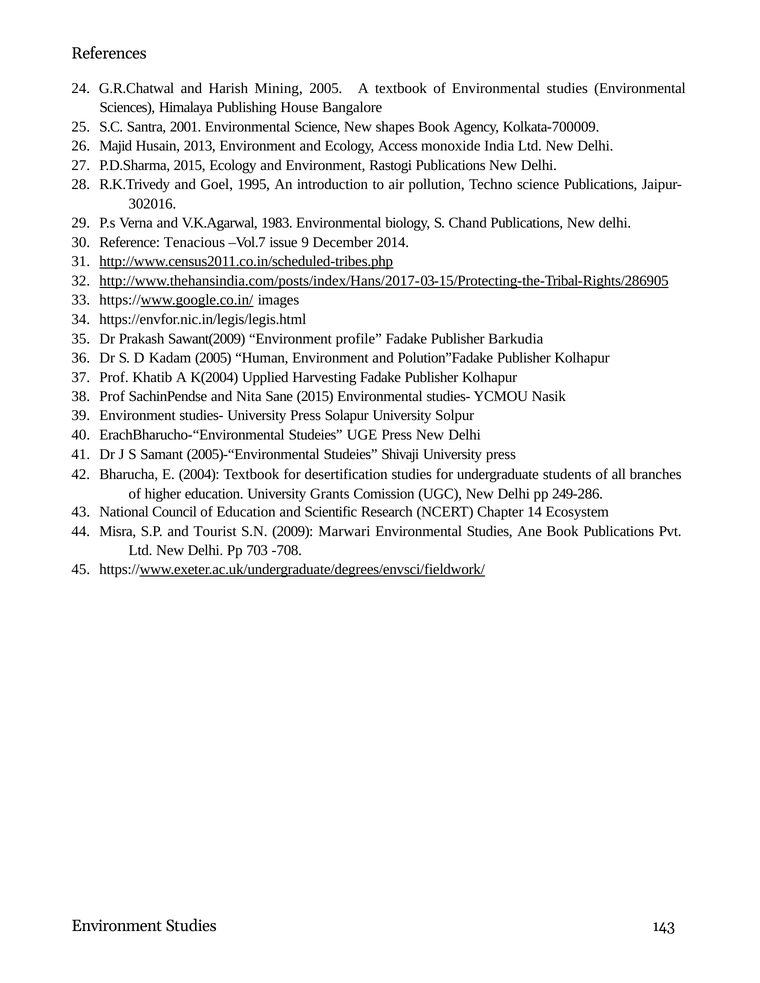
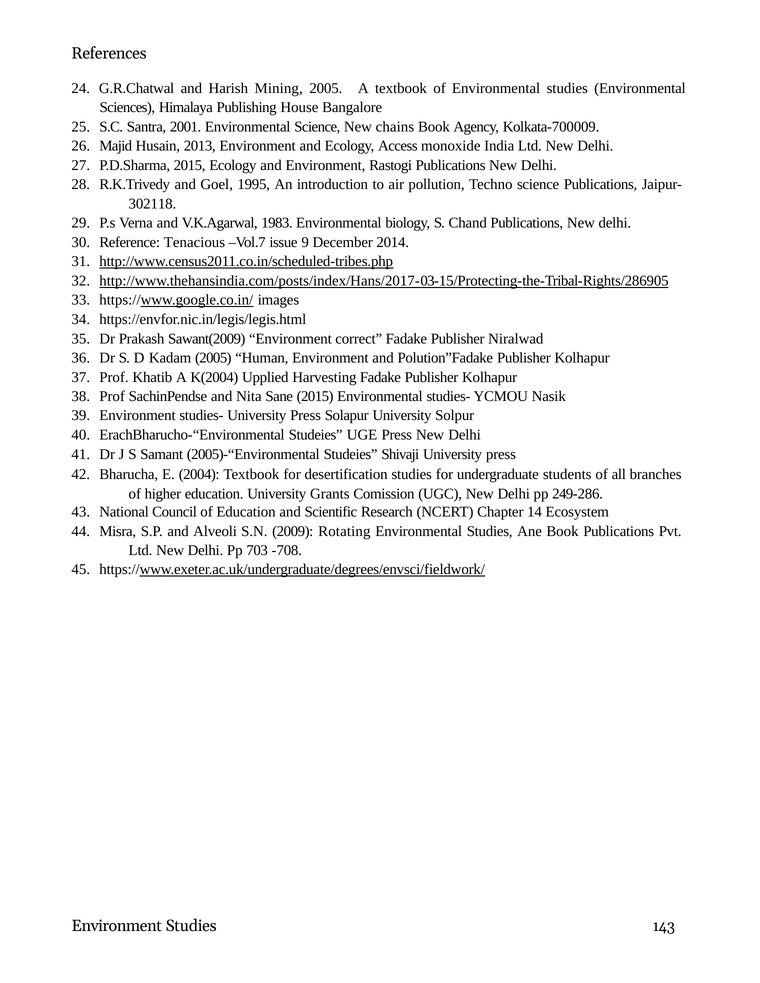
shapes: shapes -> chains
302016: 302016 -> 302118
profile: profile -> correct
Barkudia: Barkudia -> Niralwad
Tourist: Tourist -> Alveoli
Marwari: Marwari -> Rotating
